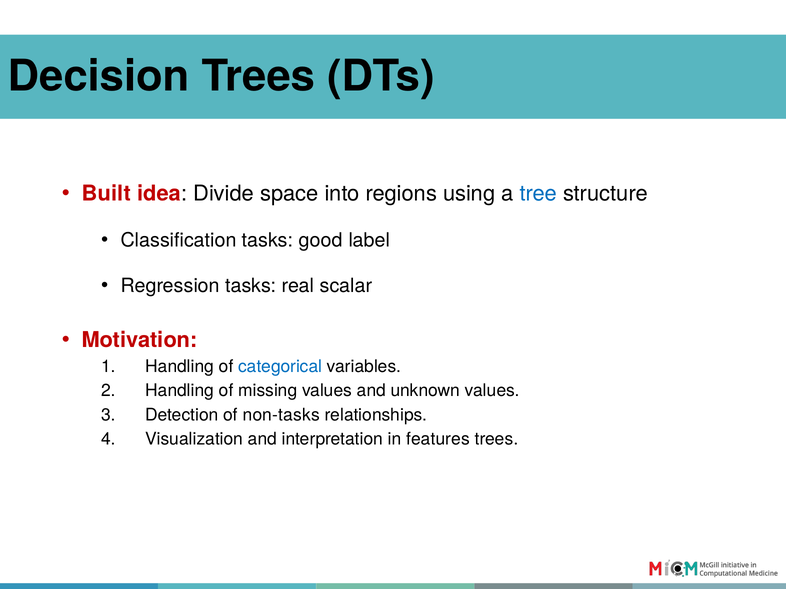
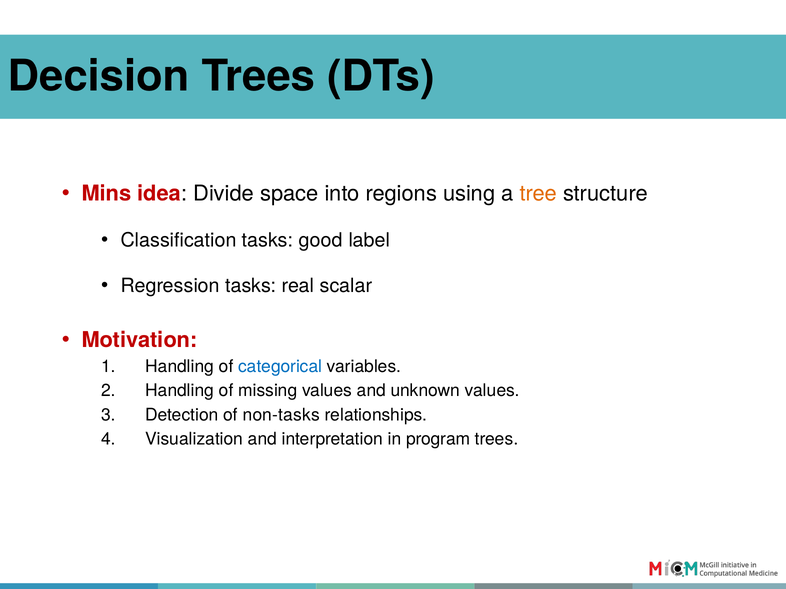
Built: Built -> Mins
tree colour: blue -> orange
features: features -> program
